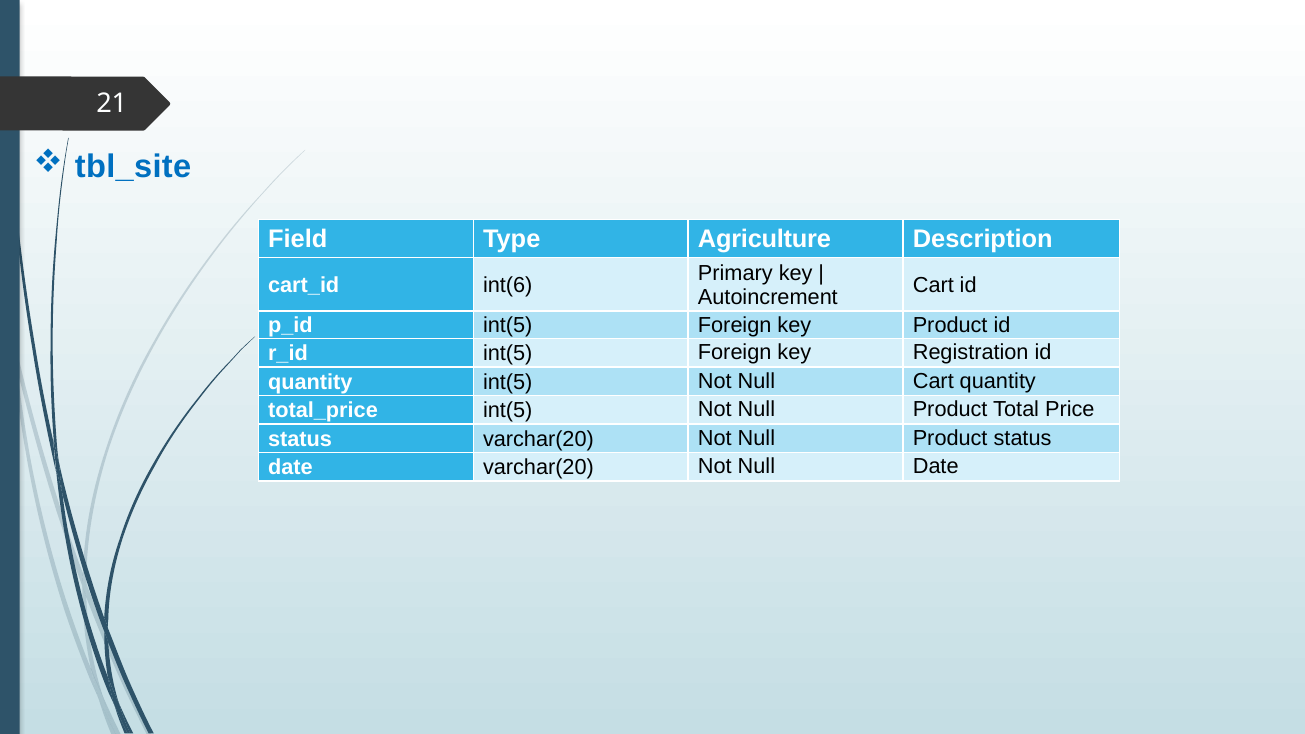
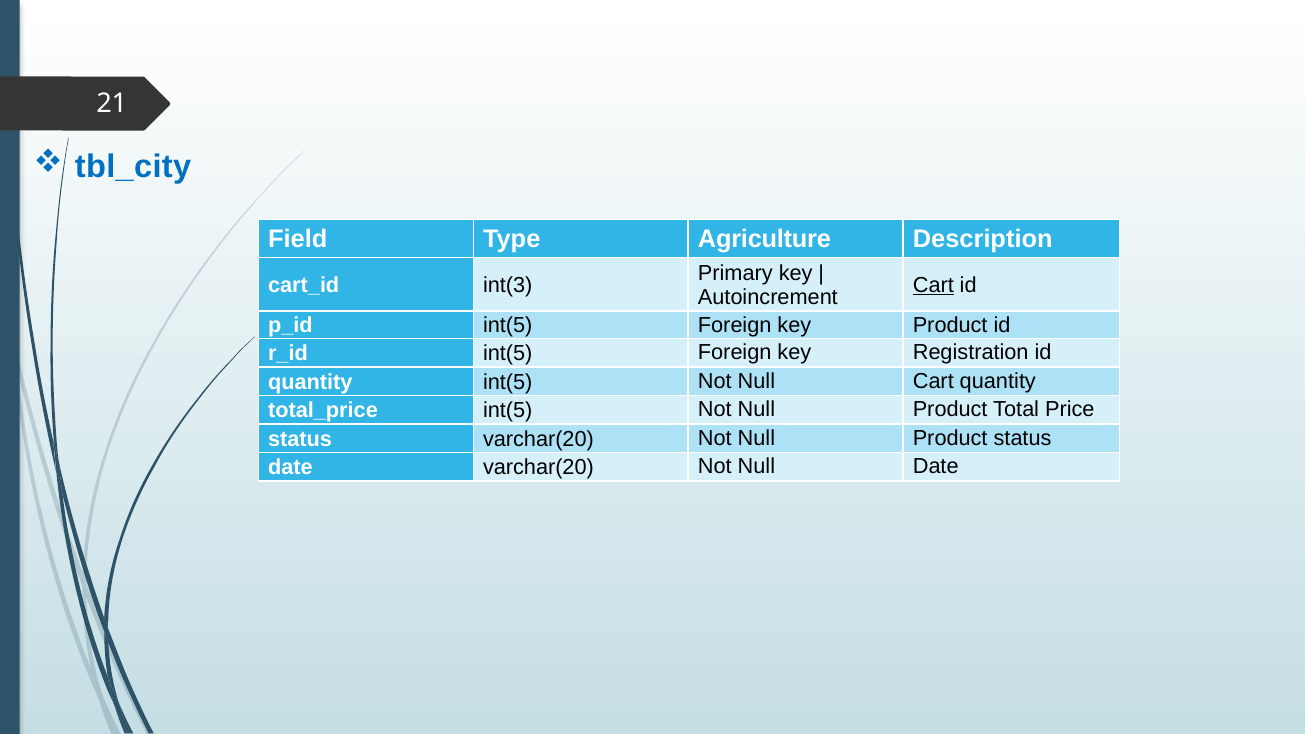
tbl_site: tbl_site -> tbl_city
int(6: int(6 -> int(3
Cart at (933, 285) underline: none -> present
